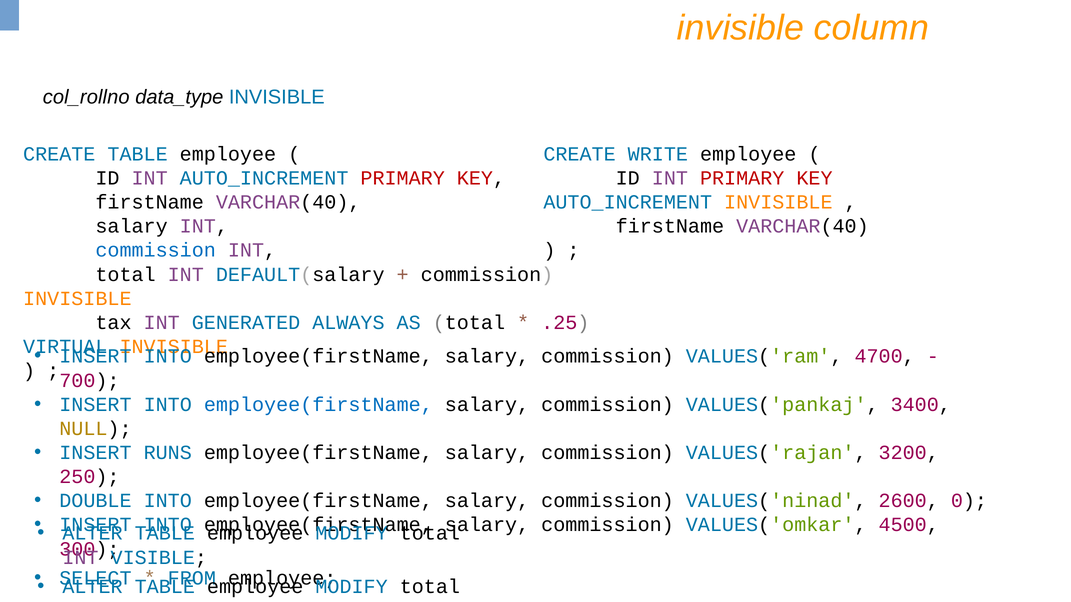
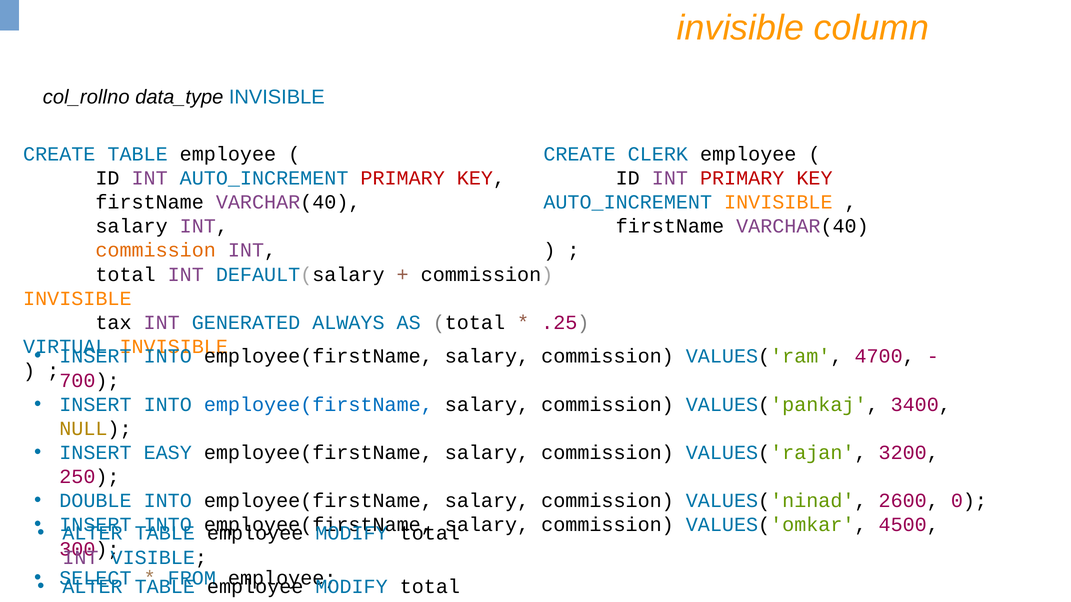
WRITE: WRITE -> CLERK
commission at (156, 251) colour: blue -> orange
RUNS: RUNS -> EASY
